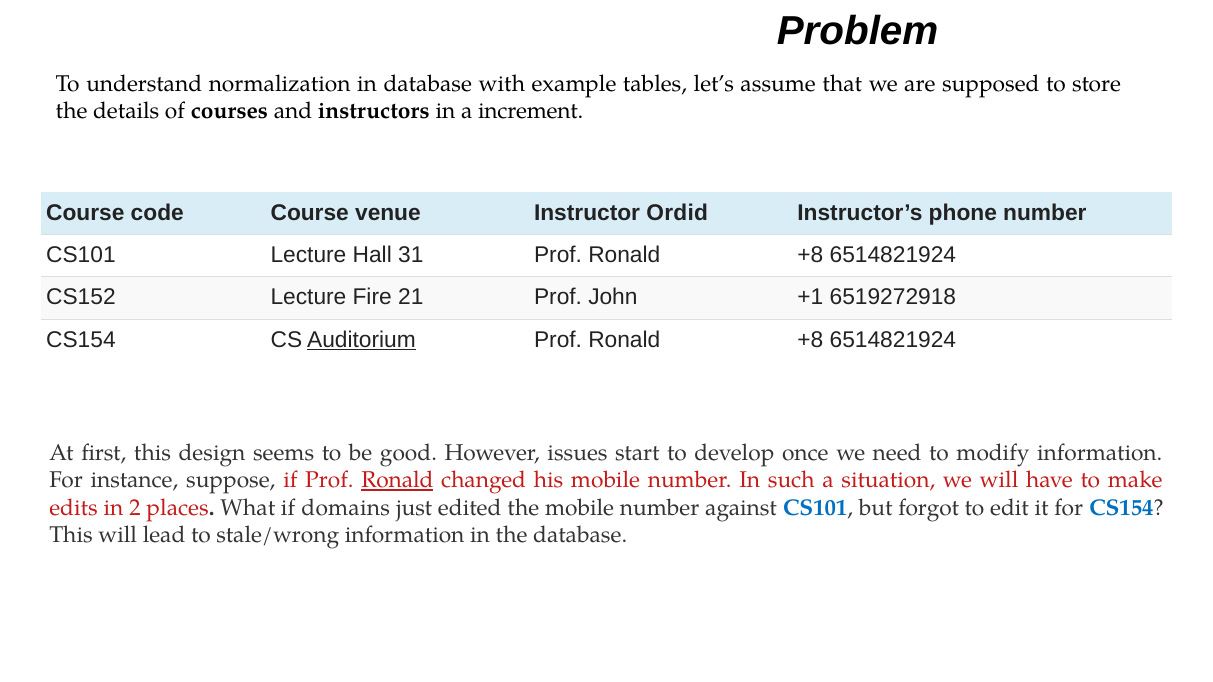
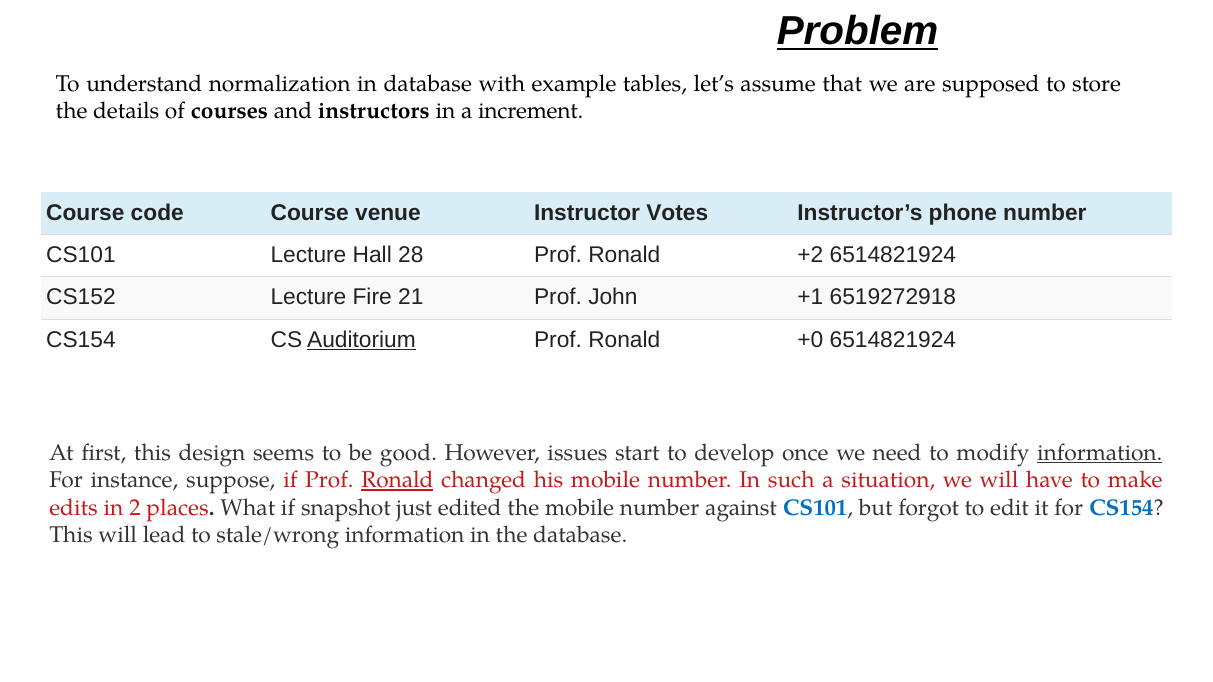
Problem underline: none -> present
Ordid: Ordid -> Votes
31: 31 -> 28
+8 at (810, 255): +8 -> +2
+8 at (810, 340): +8 -> +0
information at (1100, 453) underline: none -> present
domains: domains -> snapshot
